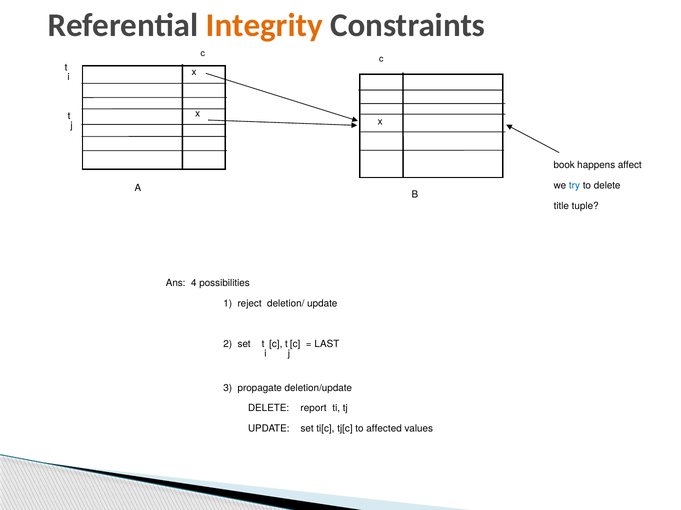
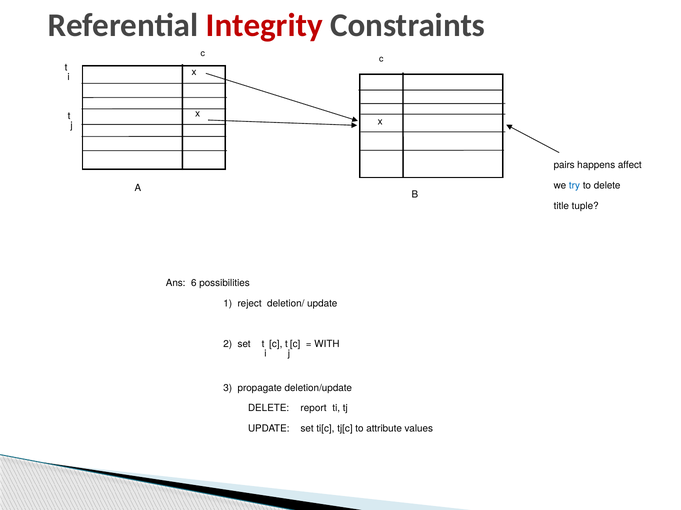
Integrity colour: orange -> red
book: book -> pairs
4: 4 -> 6
LAST: LAST -> WITH
affected: affected -> attribute
